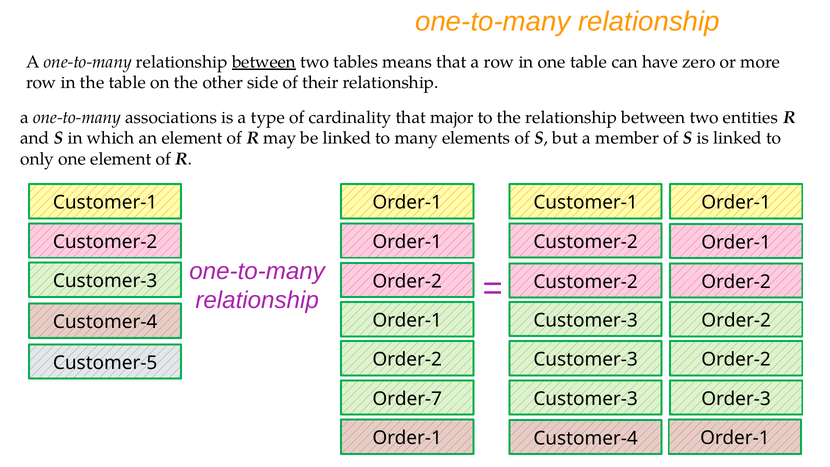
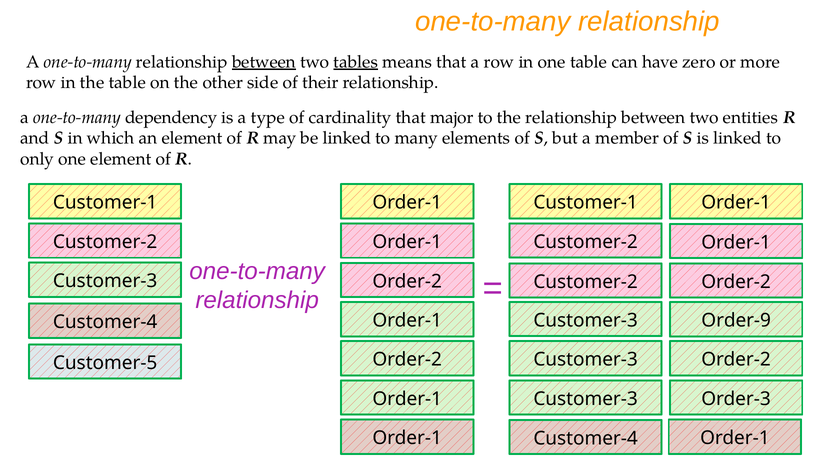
tables underline: none -> present
associations: associations -> dependency
Order-2 at (736, 321): Order-2 -> Order-9
Order-7 at (407, 399): Order-7 -> Order-1
